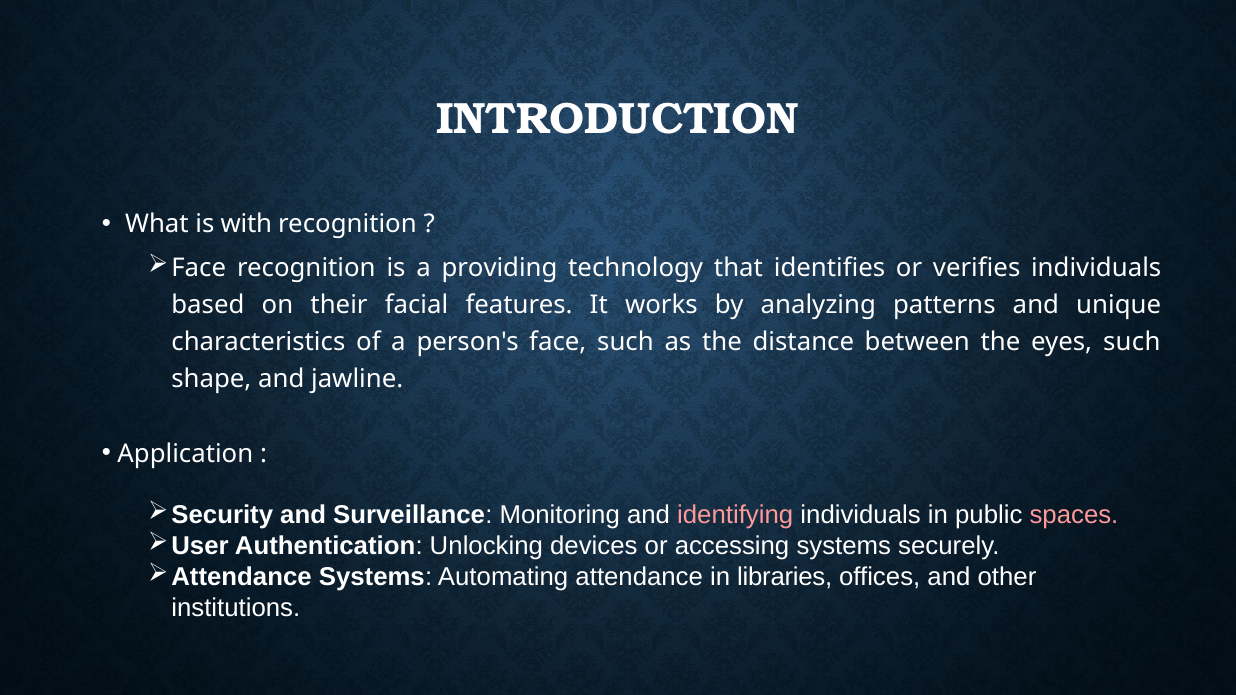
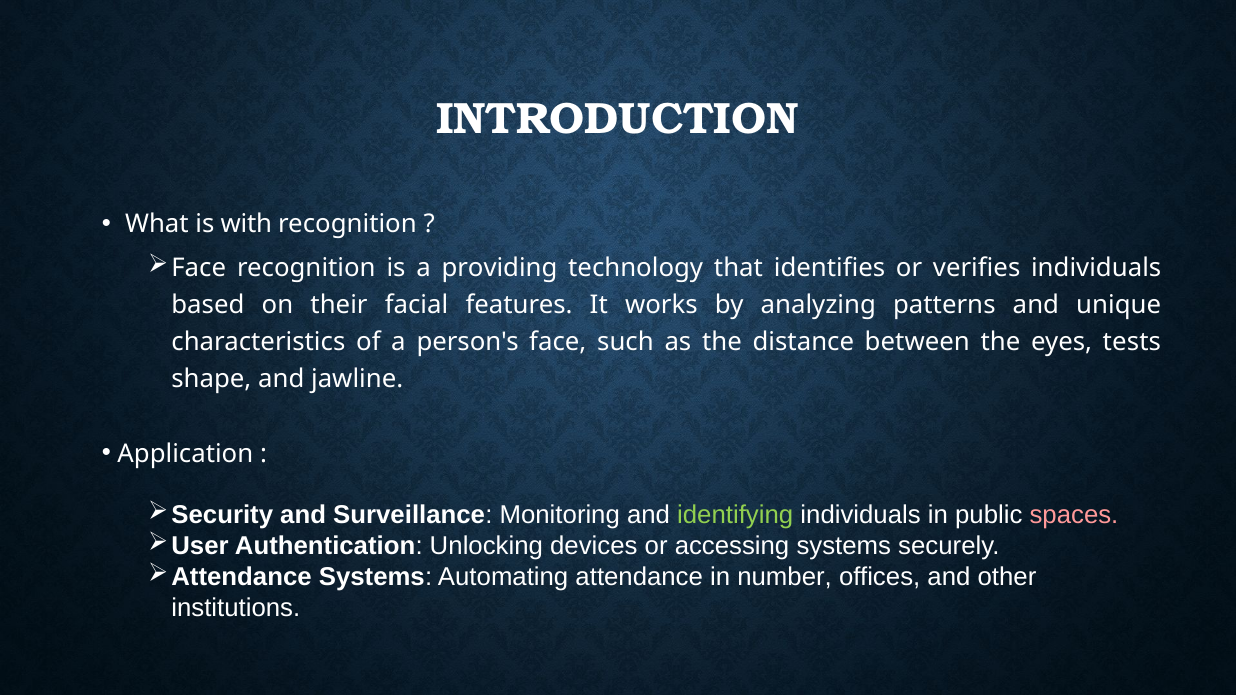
eyes such: such -> tests
identifying colour: pink -> light green
libraries: libraries -> number
